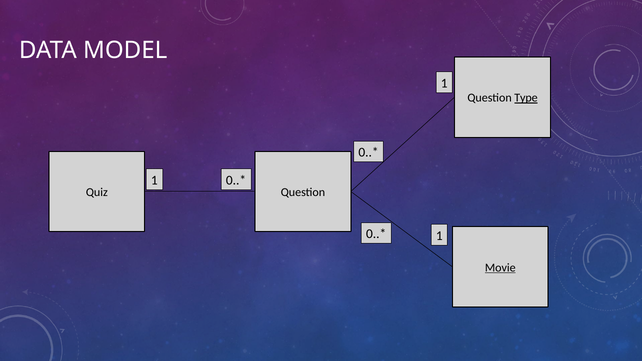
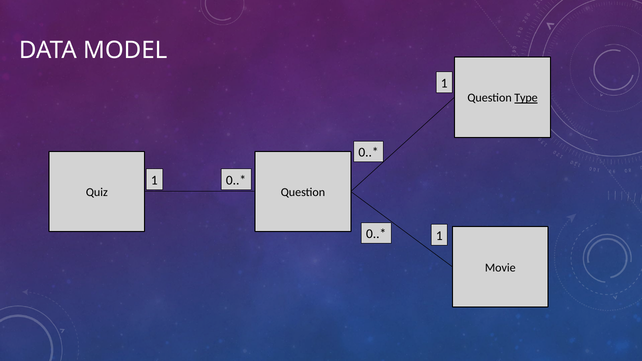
Movie underline: present -> none
